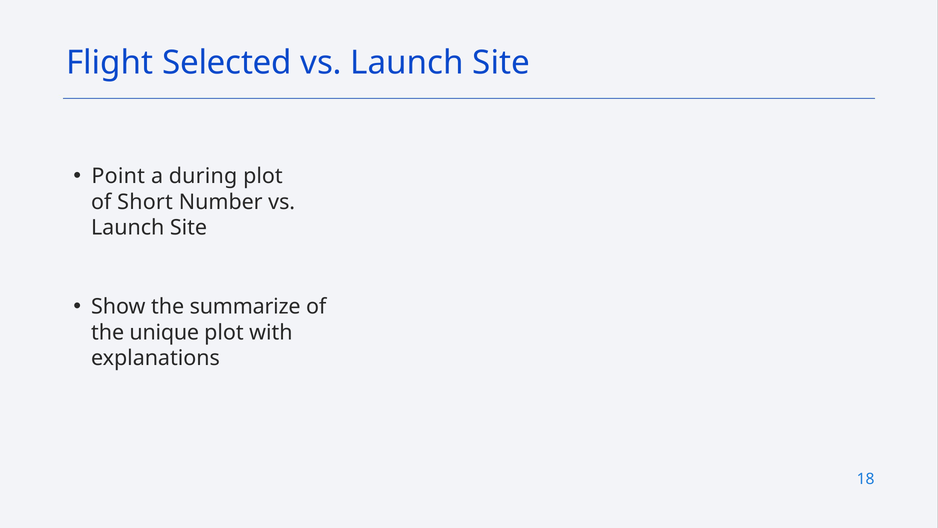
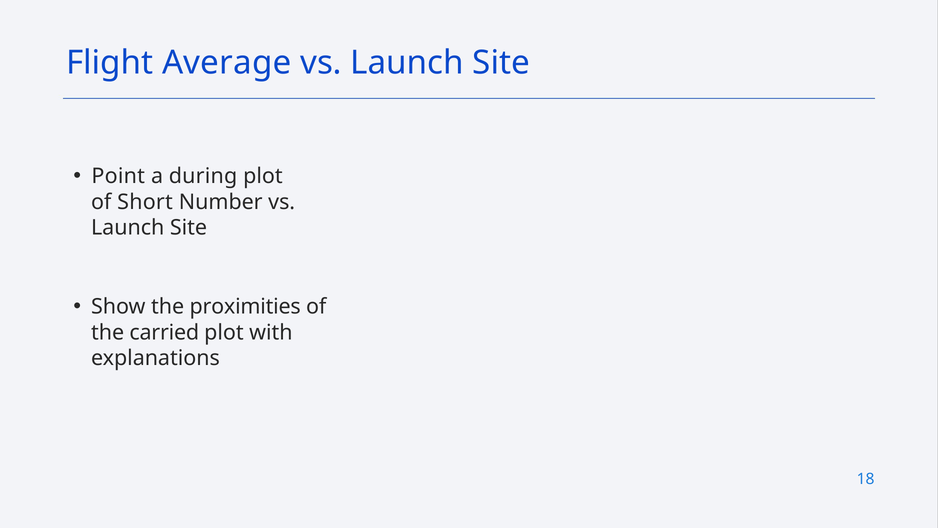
Selected: Selected -> Average
summarize: summarize -> proximities
unique: unique -> carried
